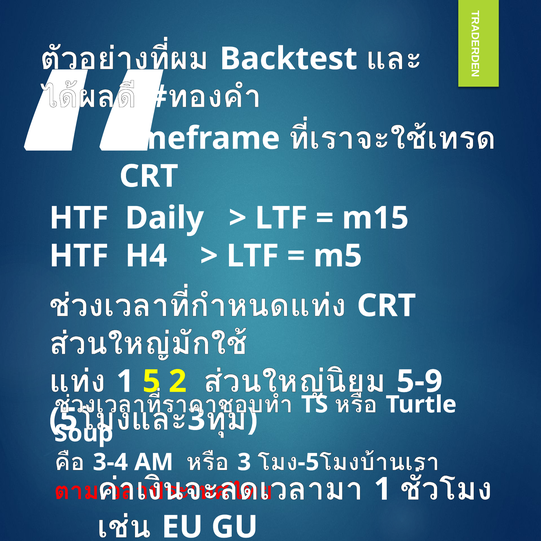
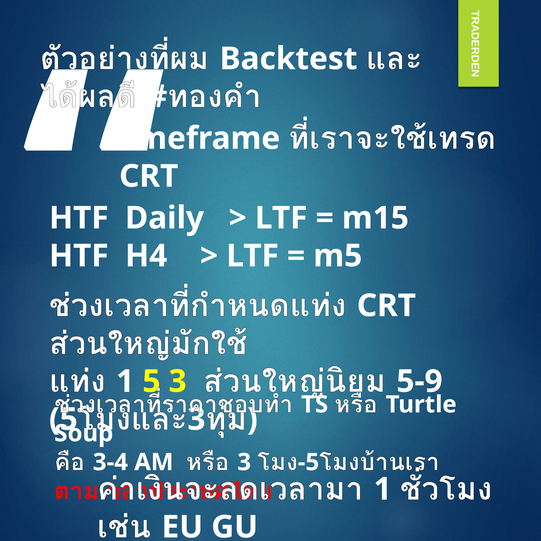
2 at (178, 381): 2 -> 3
